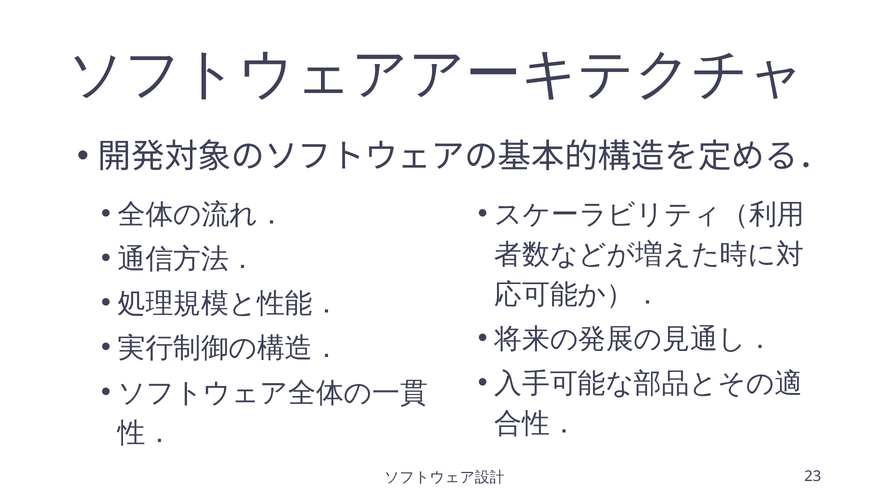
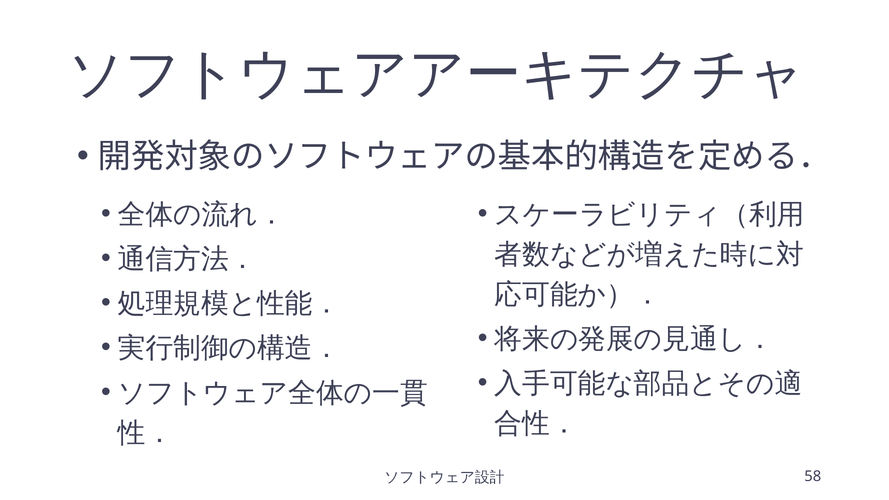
23: 23 -> 58
